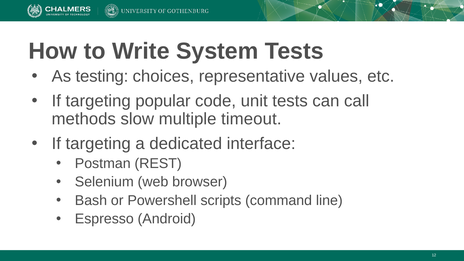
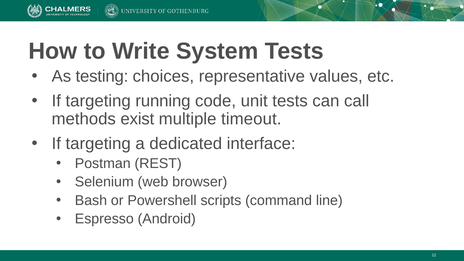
popular: popular -> running
slow: slow -> exist
